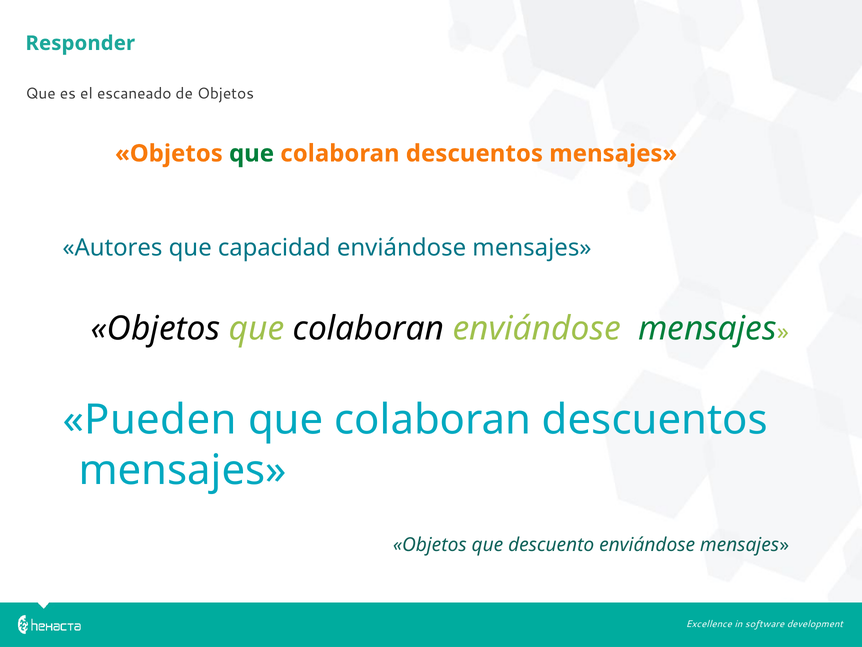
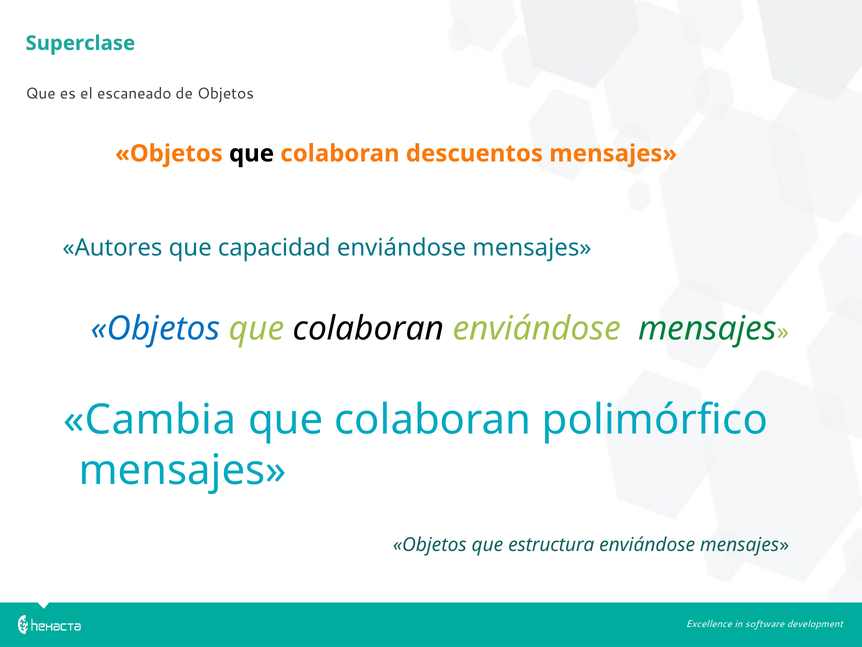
Responder: Responder -> Superclase
que at (252, 153) colour: green -> black
Objetos at (156, 328) colour: black -> blue
Pueden: Pueden -> Cambia
descuentos at (655, 420): descuentos -> polimórfico
descuento: descuento -> estructura
